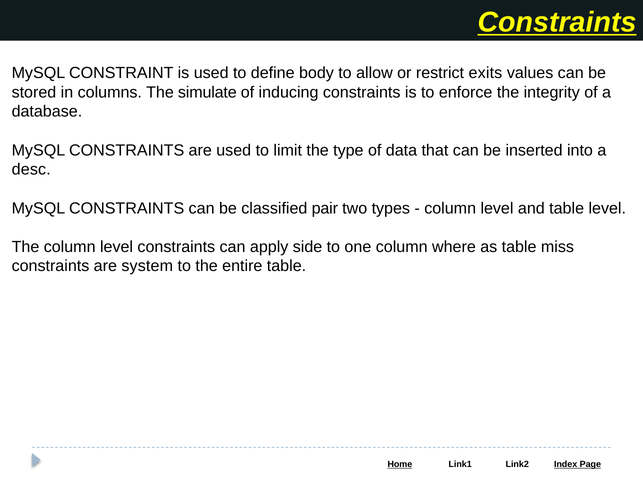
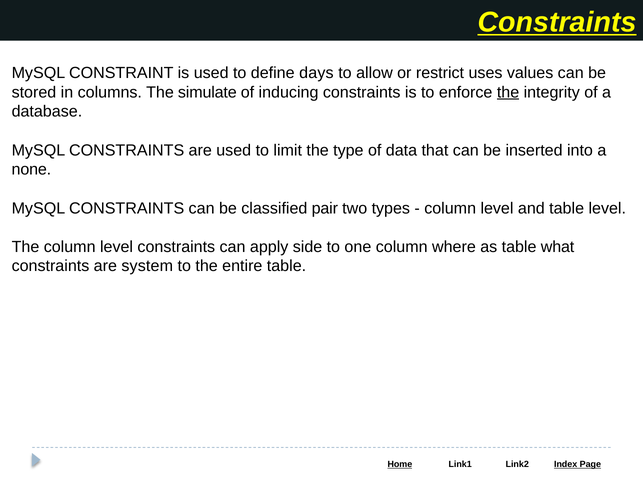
body: body -> days
exits: exits -> uses
the at (508, 92) underline: none -> present
desc: desc -> none
miss: miss -> what
